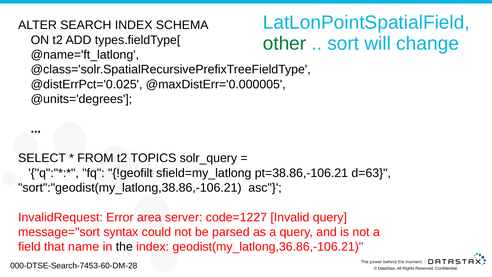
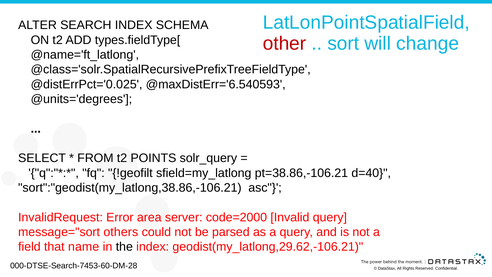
other colour: green -> red
@maxDistErr='0.000005: @maxDistErr='0.000005 -> @maxDistErr='6.540593
TOPICS: TOPICS -> POINTS
d=63: d=63 -> d=40
code=1227: code=1227 -> code=2000
syntax: syntax -> others
geodist(my_latlong,36.86,-106.21: geodist(my_latlong,36.86,-106.21 -> geodist(my_latlong,29.62,-106.21
